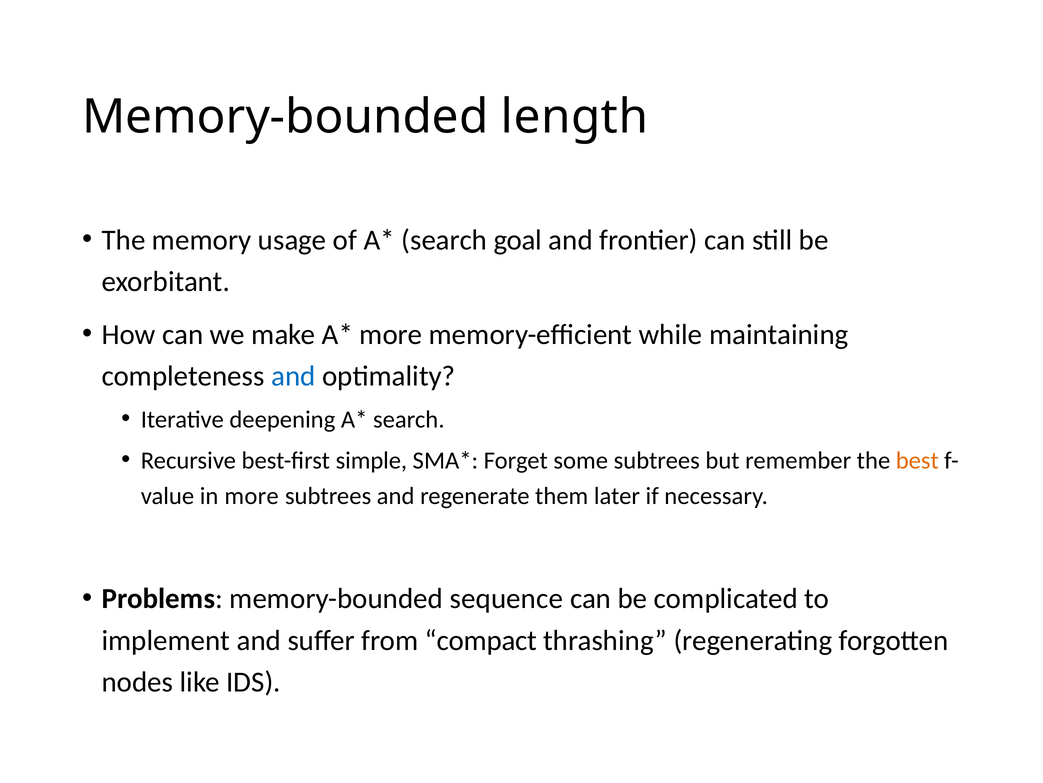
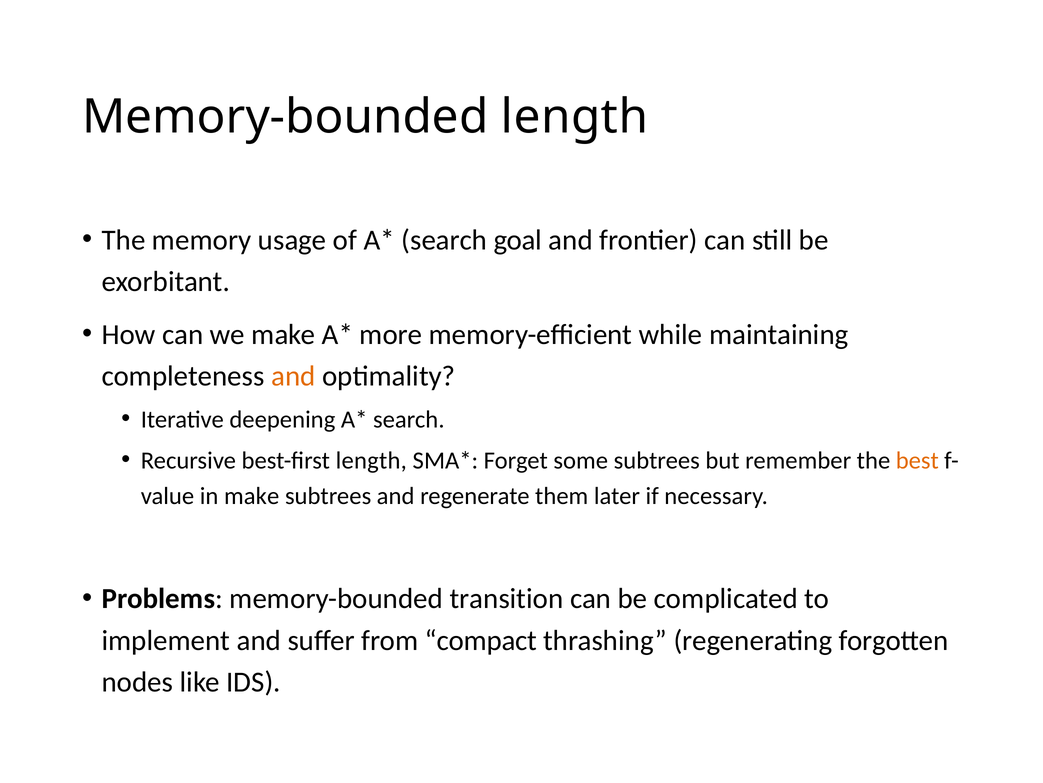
and at (293, 376) colour: blue -> orange
best-first simple: simple -> length
in more: more -> make
sequence: sequence -> transition
